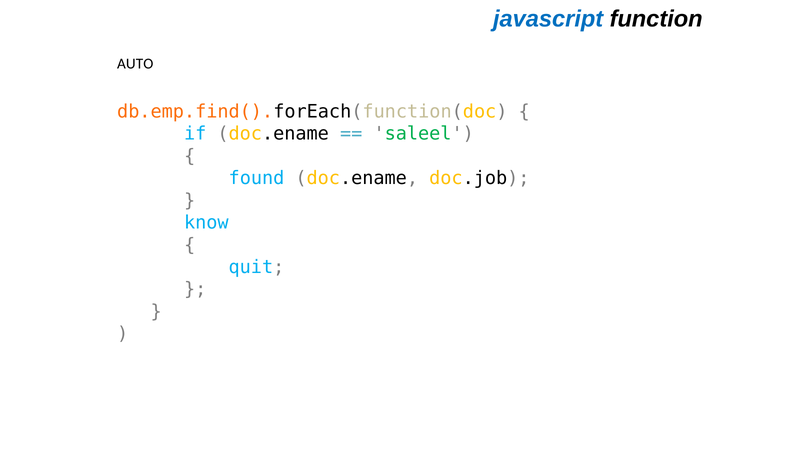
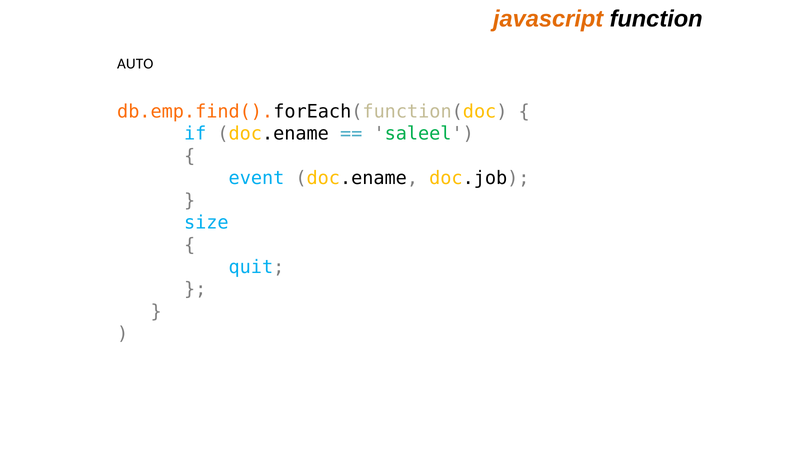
javascript colour: blue -> orange
found: found -> event
know: know -> size
